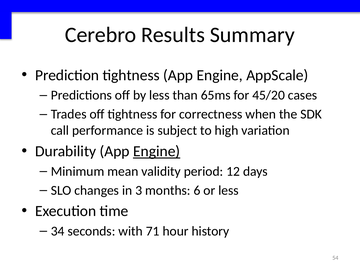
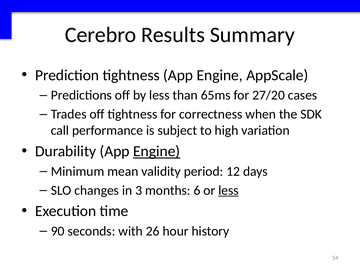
45/20: 45/20 -> 27/20
less at (229, 190) underline: none -> present
34: 34 -> 90
71: 71 -> 26
